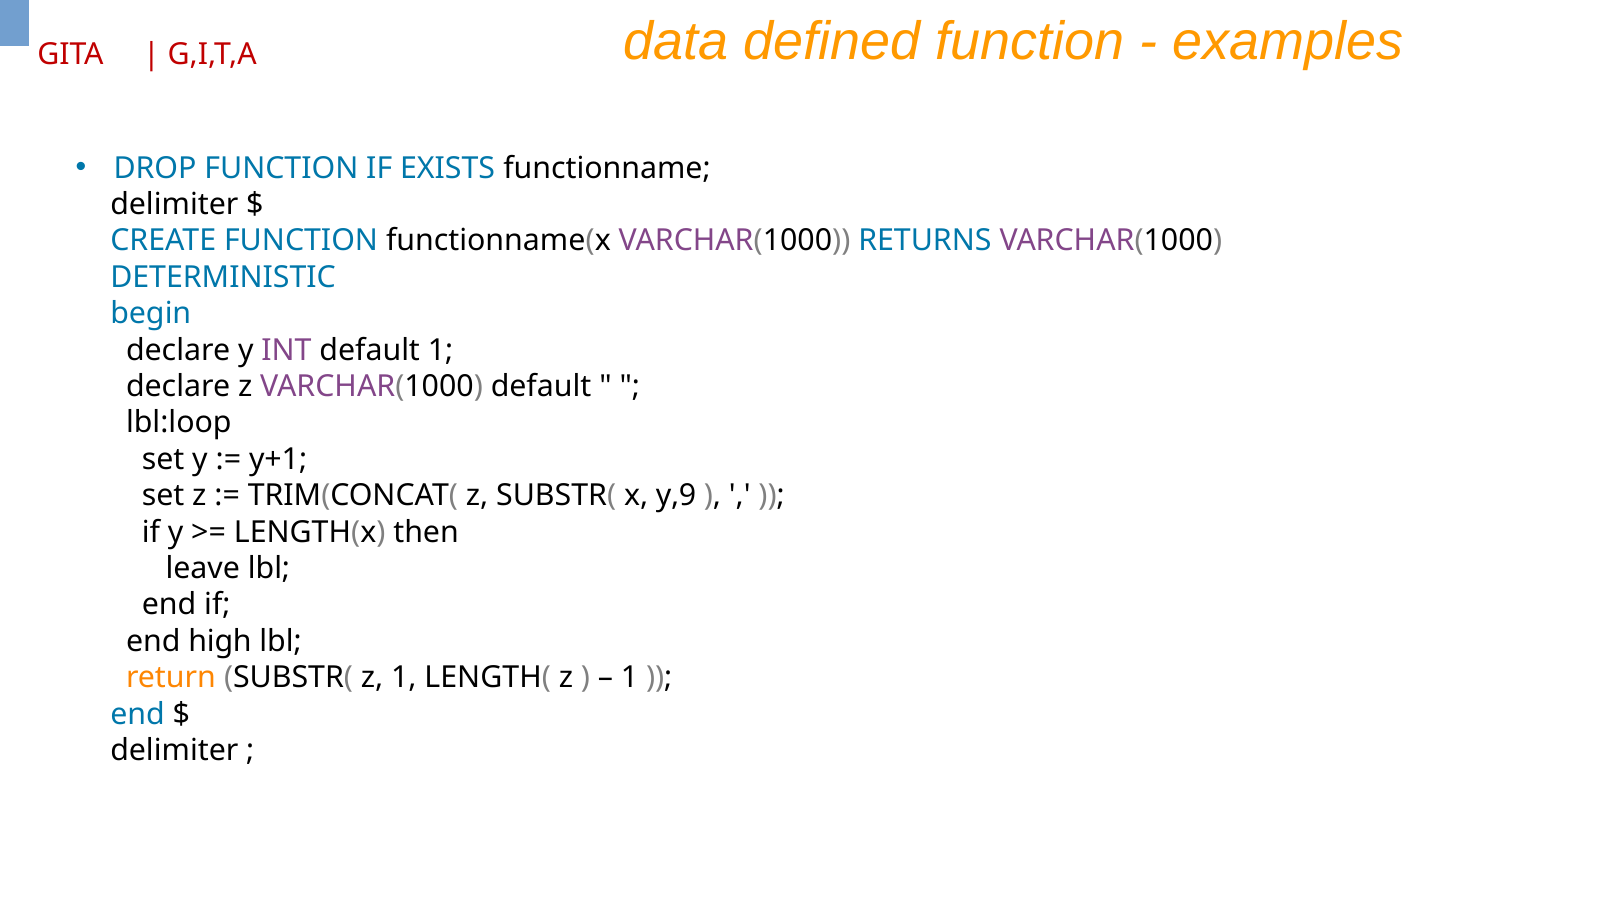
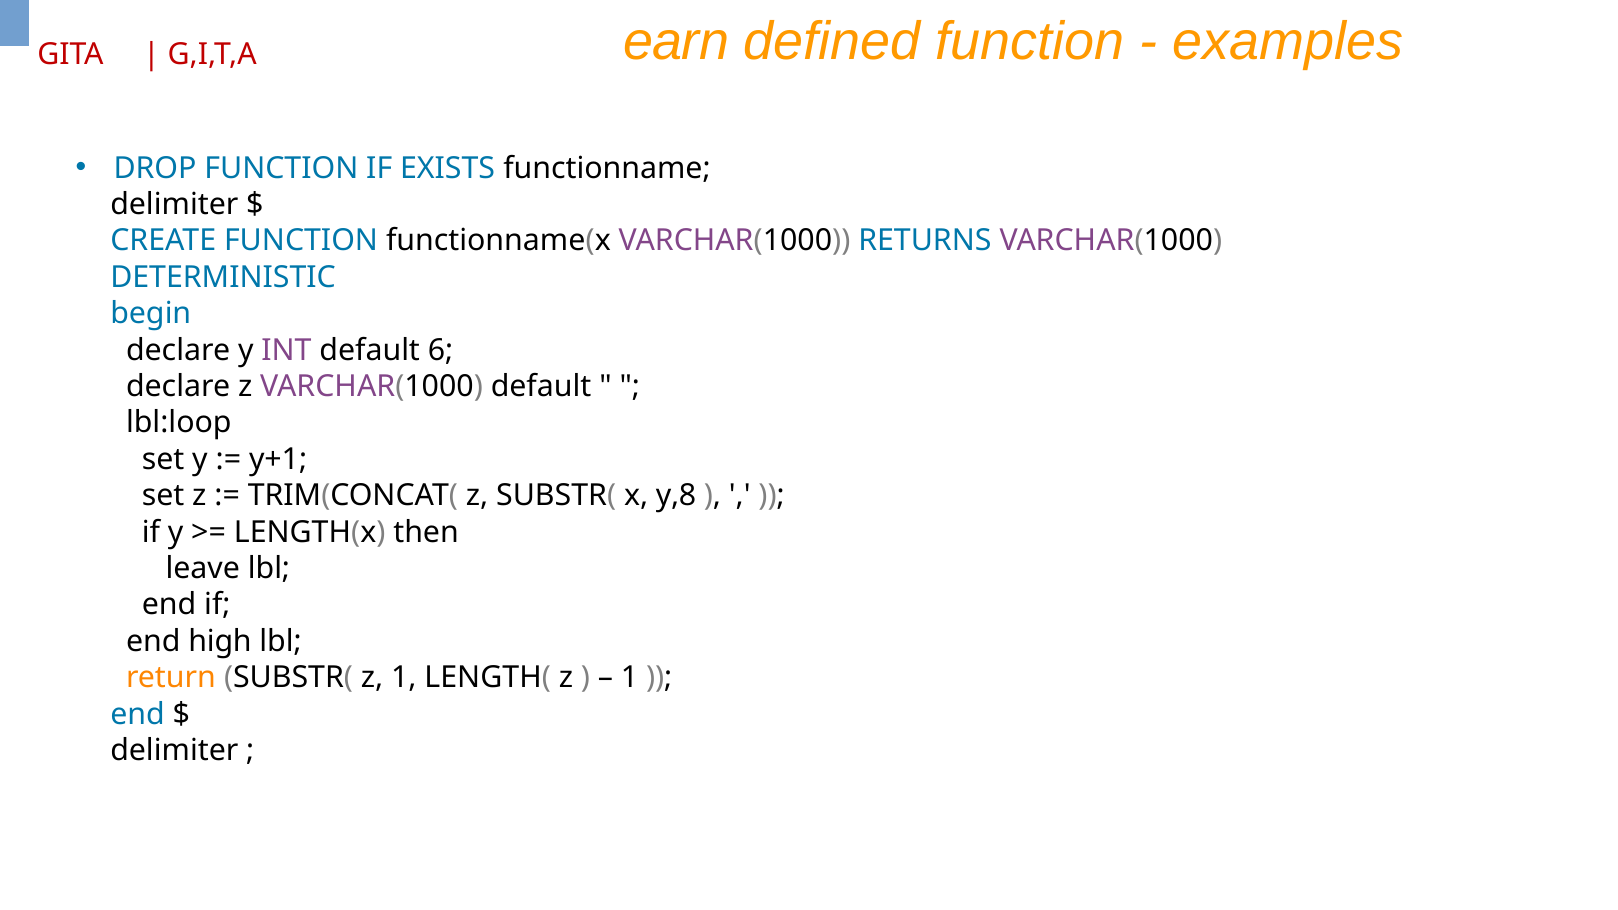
data: data -> earn
default 1: 1 -> 6
y,9: y,9 -> y,8
